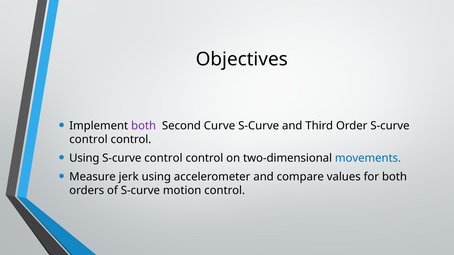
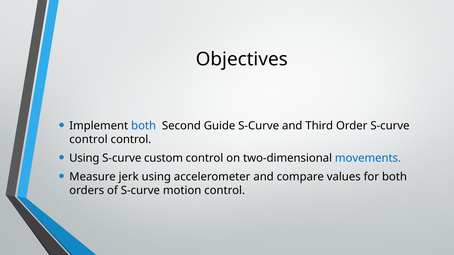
both at (144, 126) colour: purple -> blue
Curve: Curve -> Guide
control at (163, 158): control -> custom
